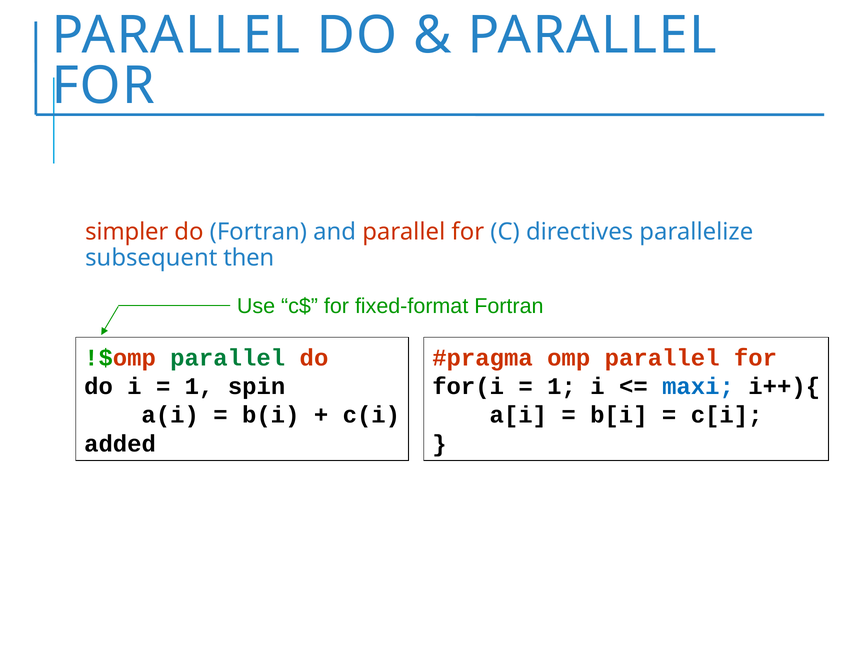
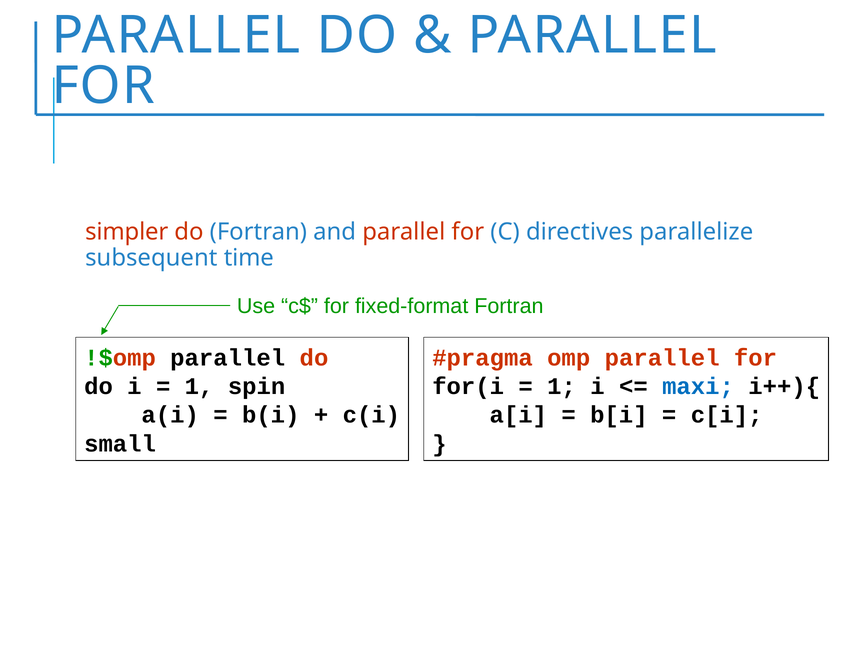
then: then -> time
parallel at (228, 358) colour: green -> black
added: added -> small
